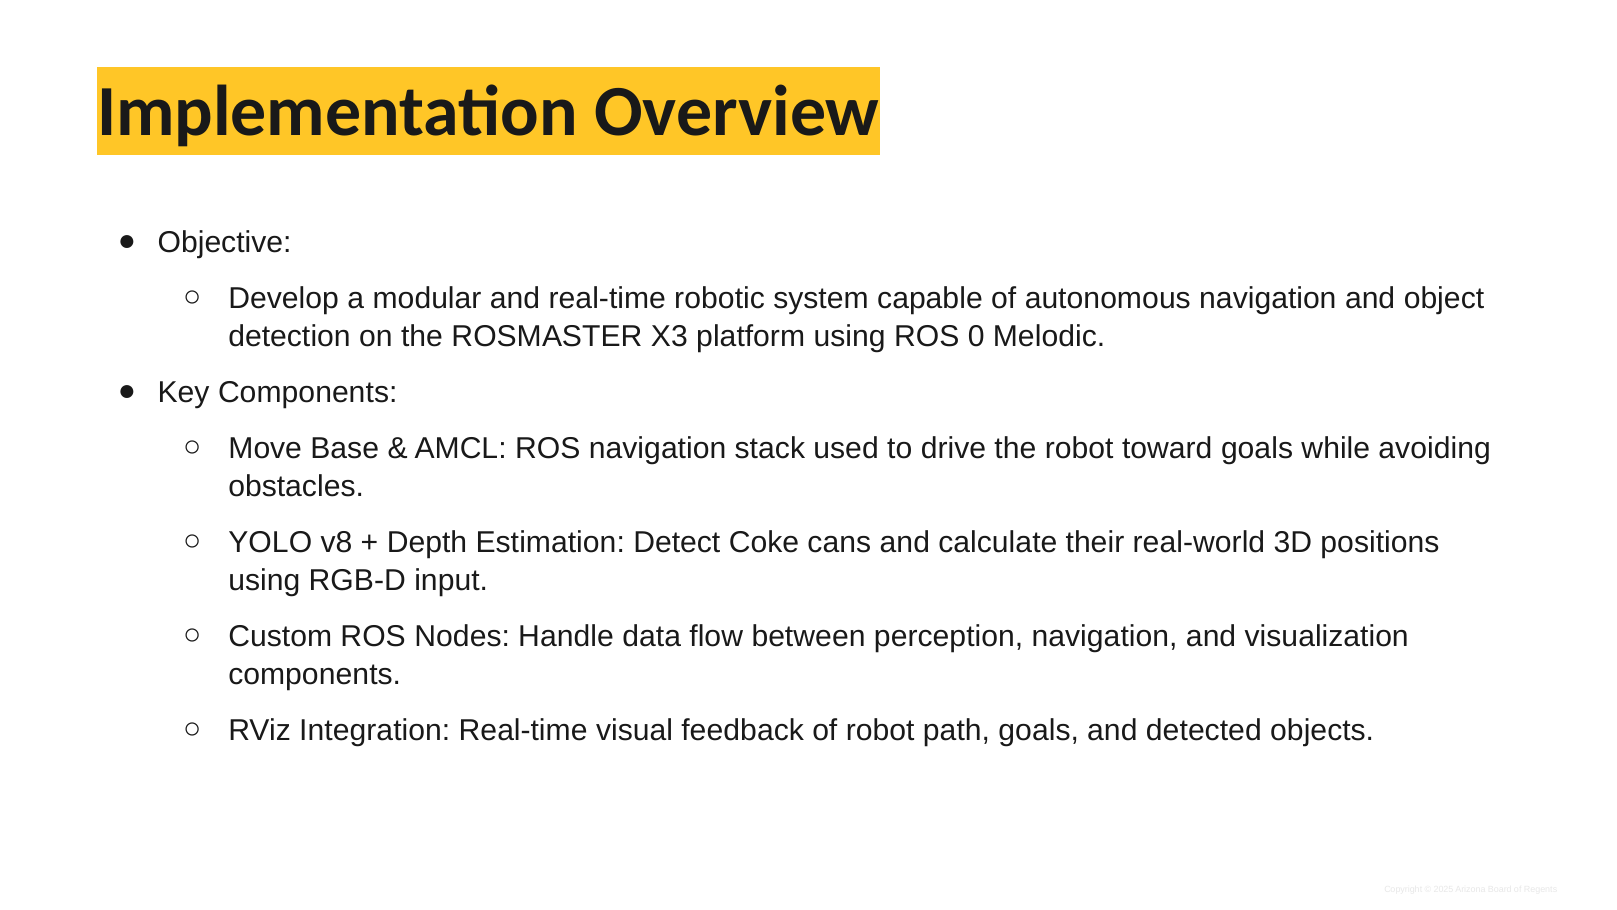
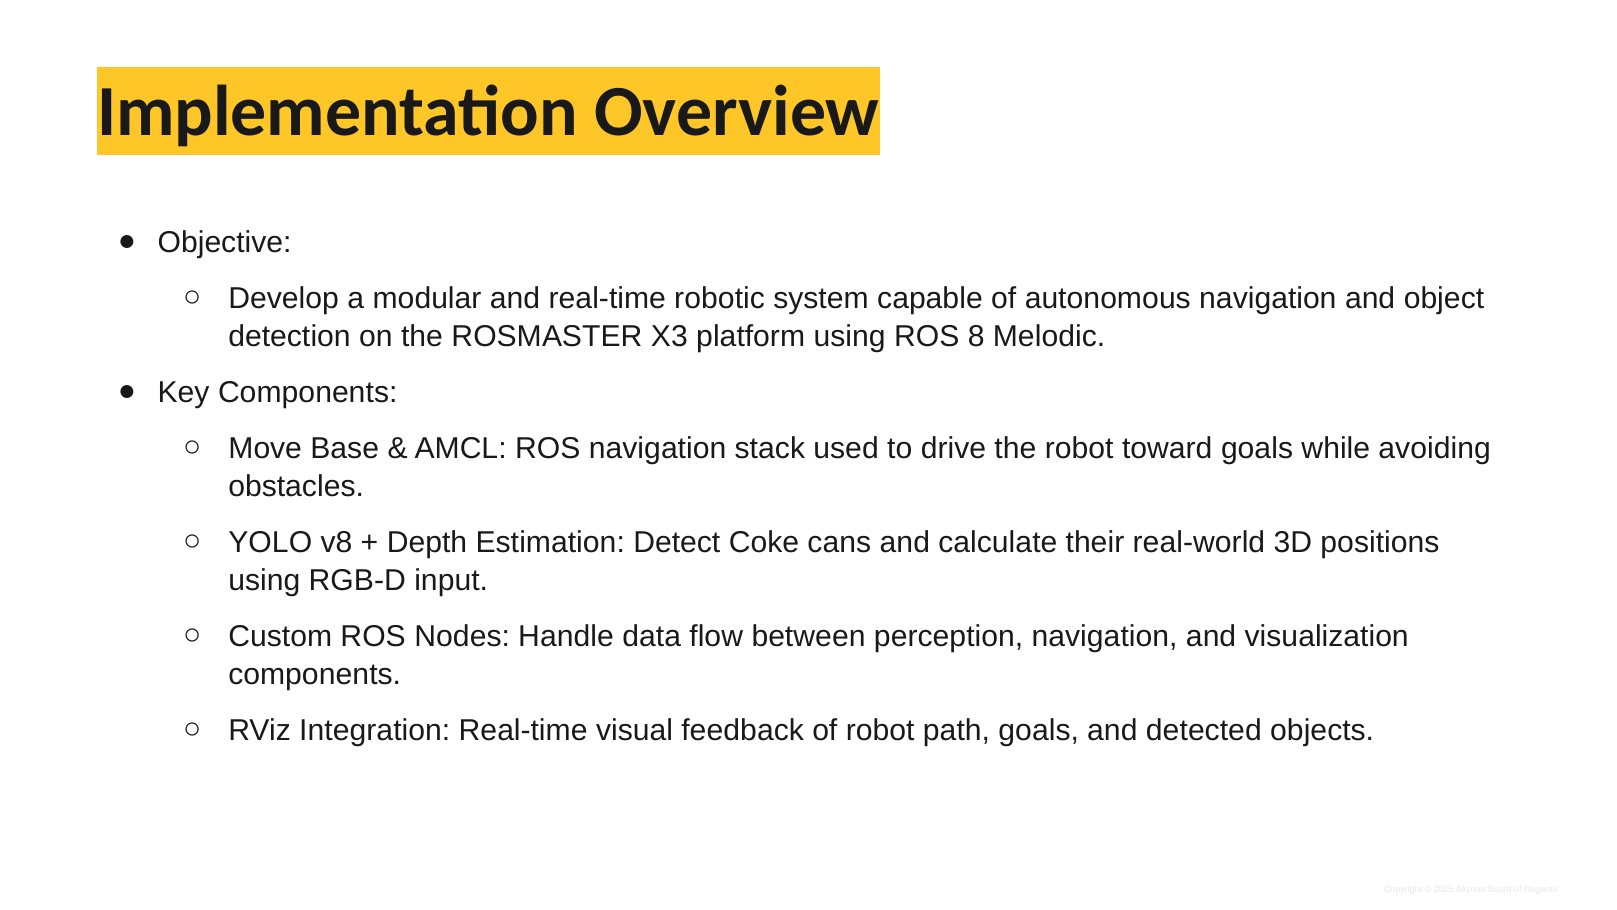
0: 0 -> 8
